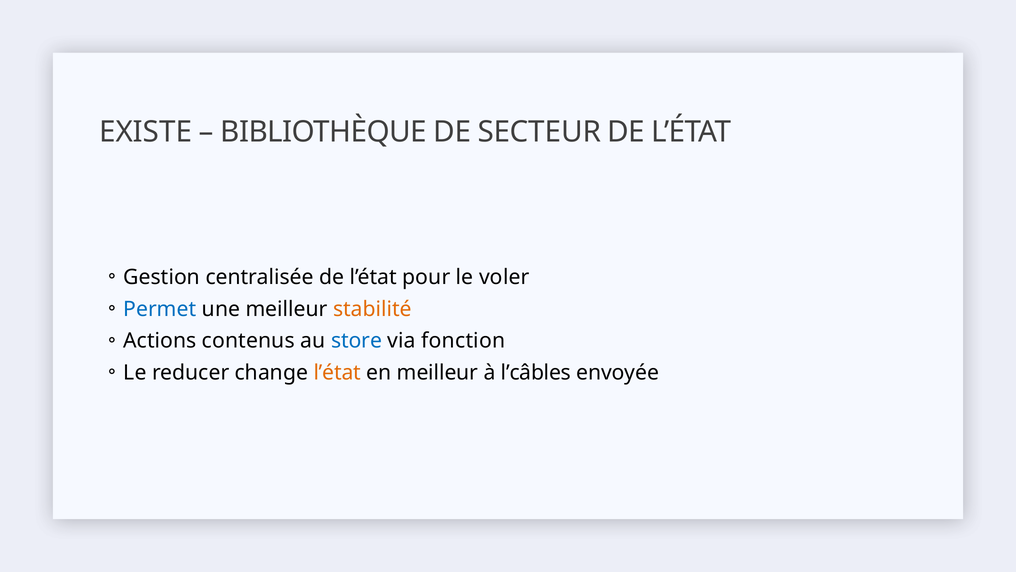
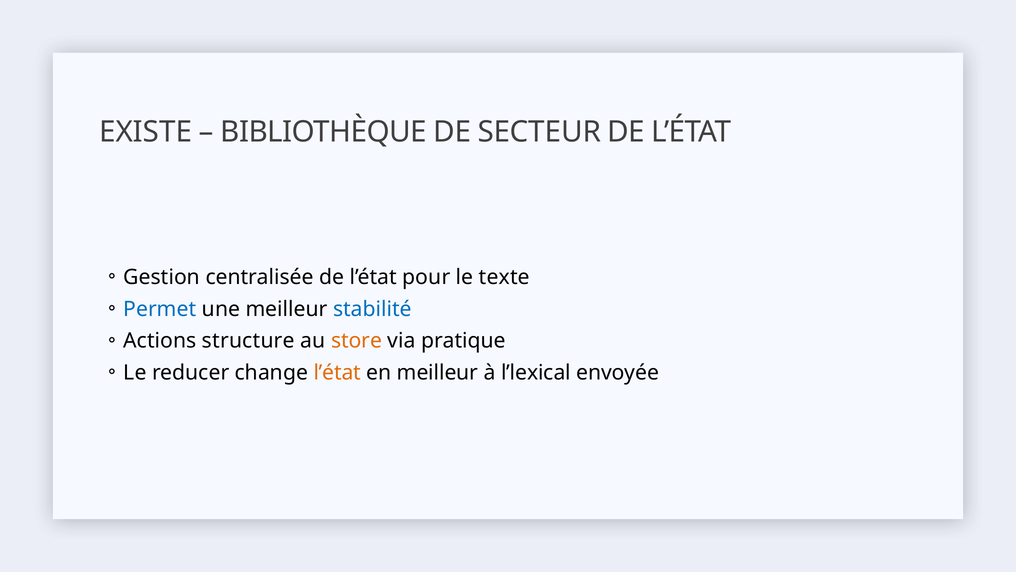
voler: voler -> texte
stabilité colour: orange -> blue
contenus: contenus -> structure
store colour: blue -> orange
fonction: fonction -> pratique
l’câbles: l’câbles -> l’lexical
